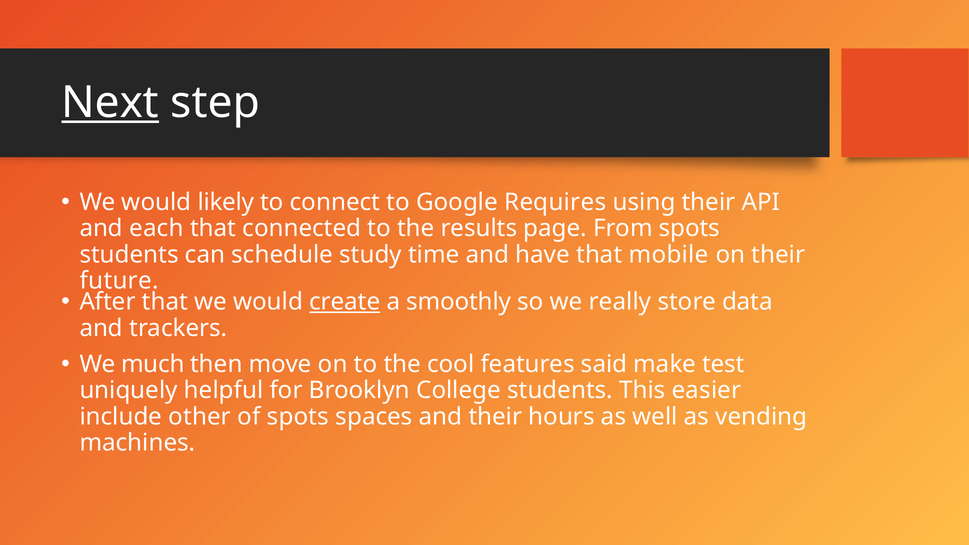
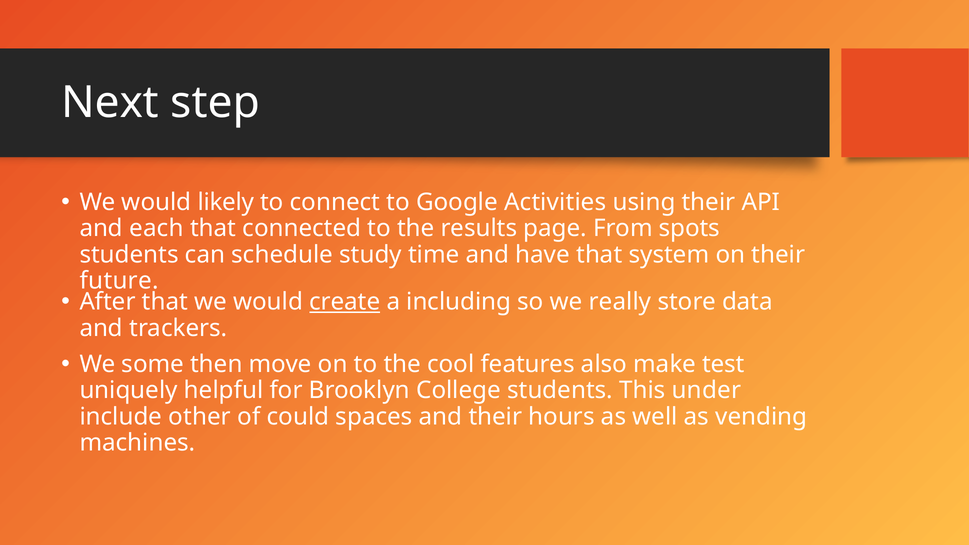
Next underline: present -> none
Requires: Requires -> Activities
mobile: mobile -> system
smoothly: smoothly -> including
much: much -> some
said: said -> also
easier: easier -> under
of spots: spots -> could
